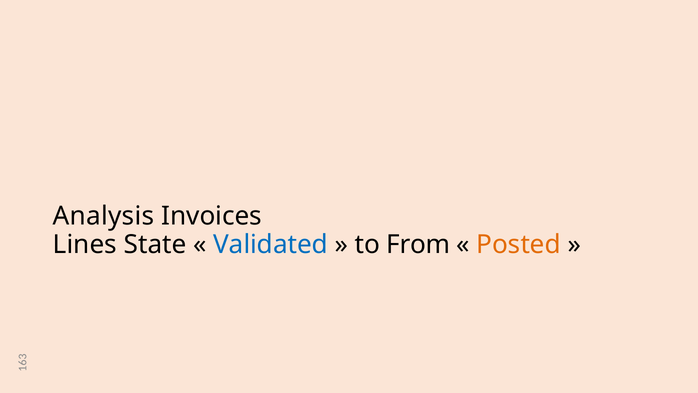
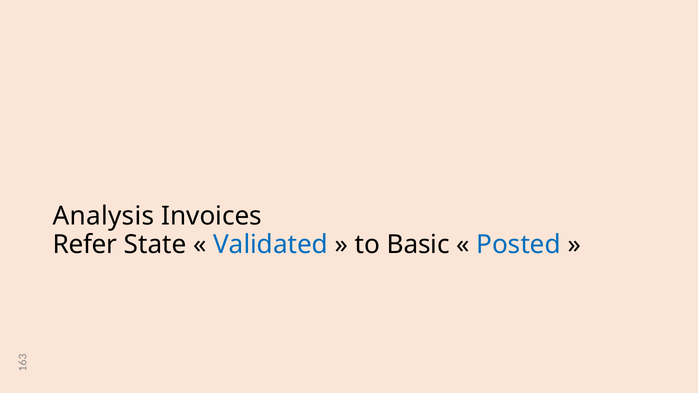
Lines: Lines -> Refer
From: From -> Basic
Posted colour: orange -> blue
